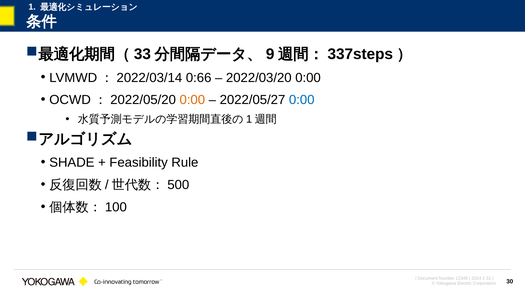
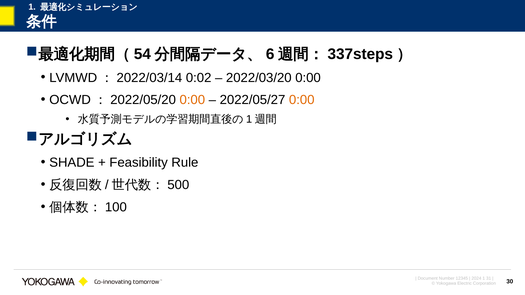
33: 33 -> 54
9: 9 -> 6
0:66: 0:66 -> 0:02
0:00 at (302, 100) colour: blue -> orange
